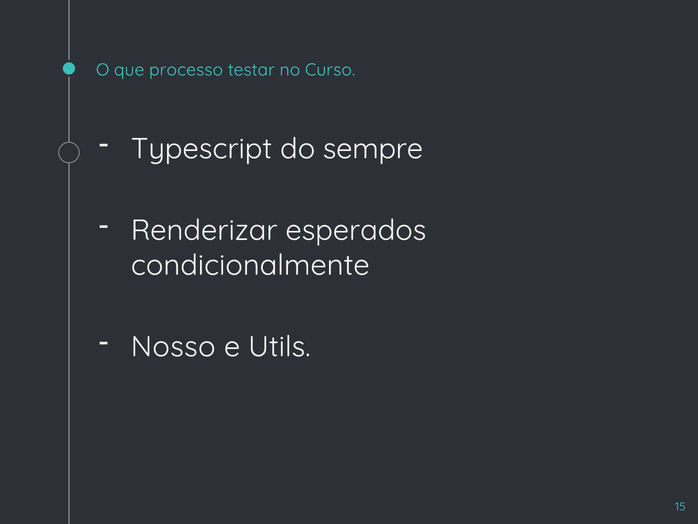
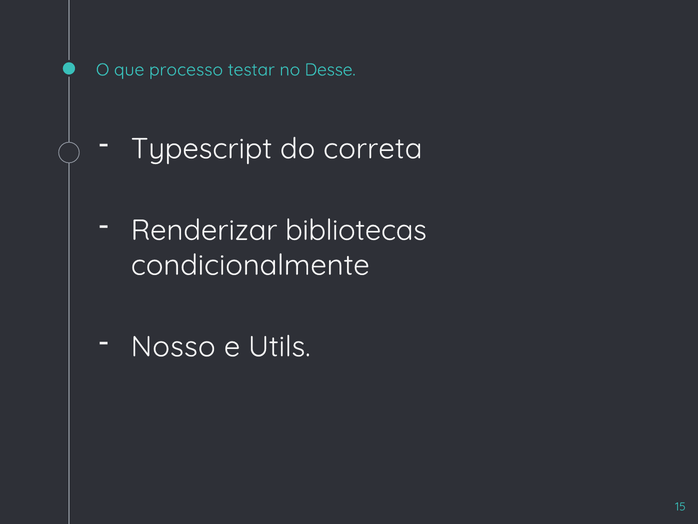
Curso: Curso -> Desse
sempre: sempre -> correta
esperados: esperados -> bibliotecas
